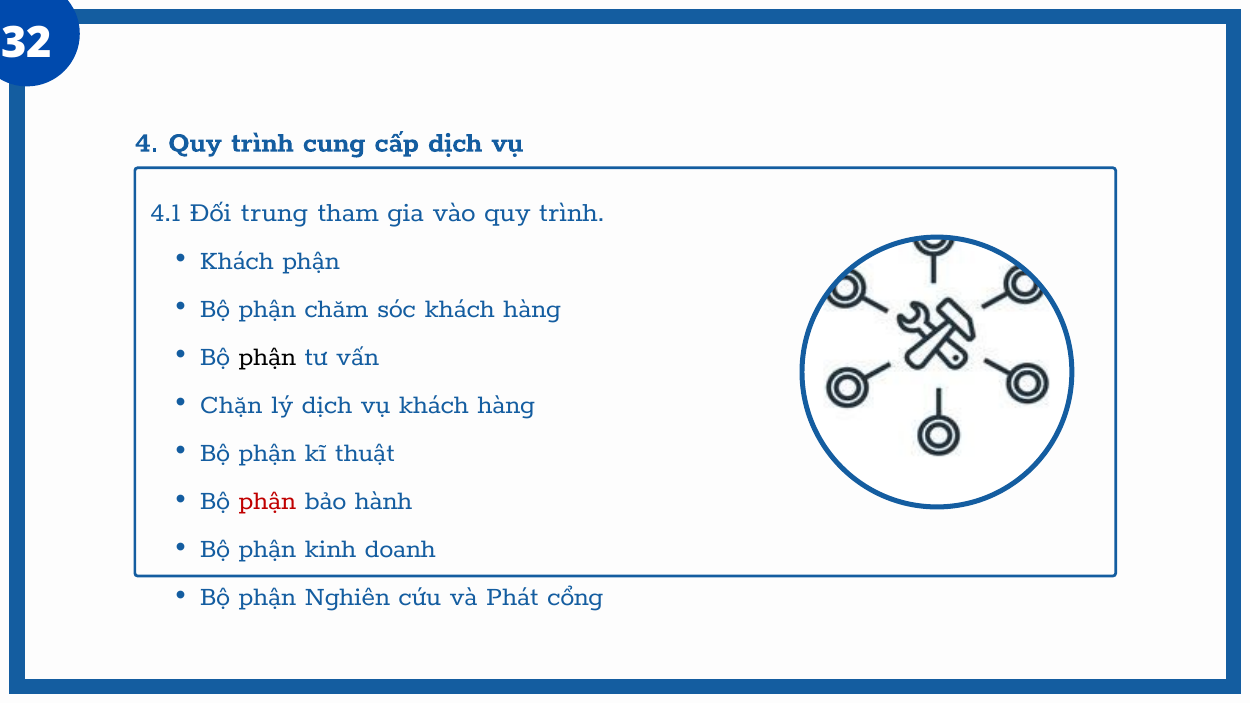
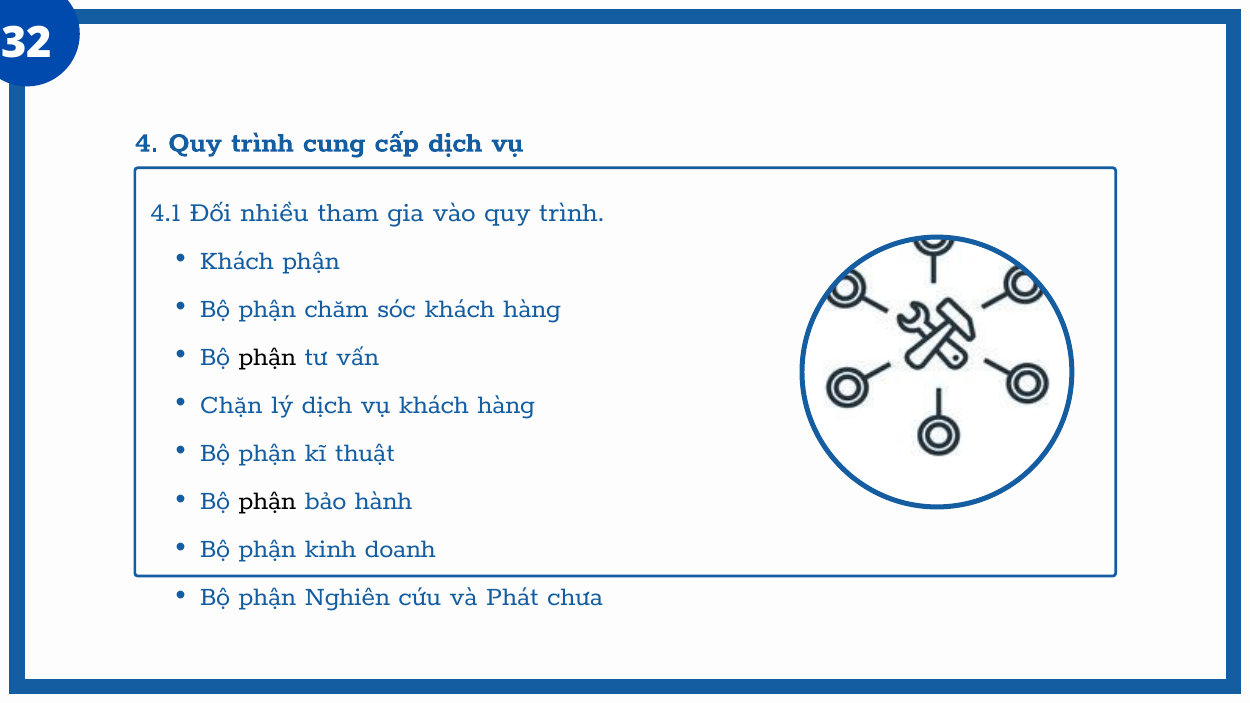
trung: trung -> nhiều
phận at (267, 500) colour: red -> black
cổng: cổng -> chưa
